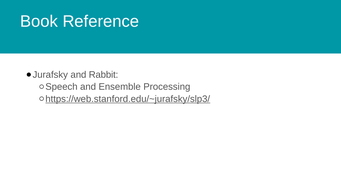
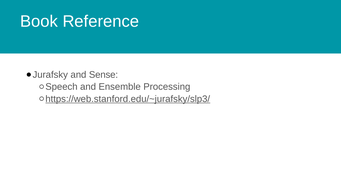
Rabbit: Rabbit -> Sense
